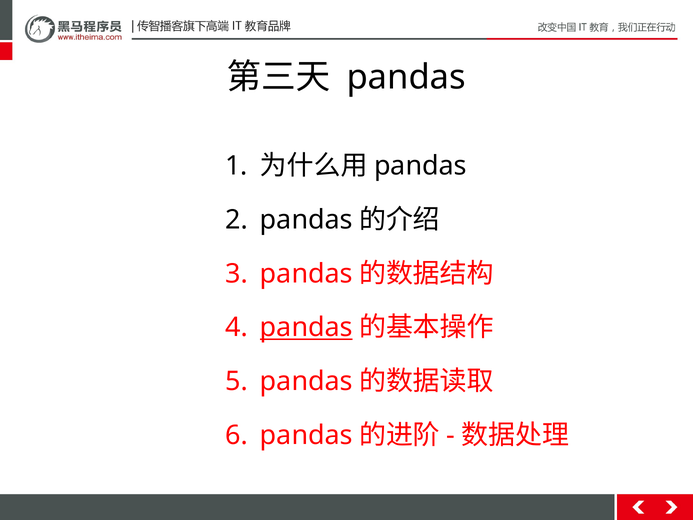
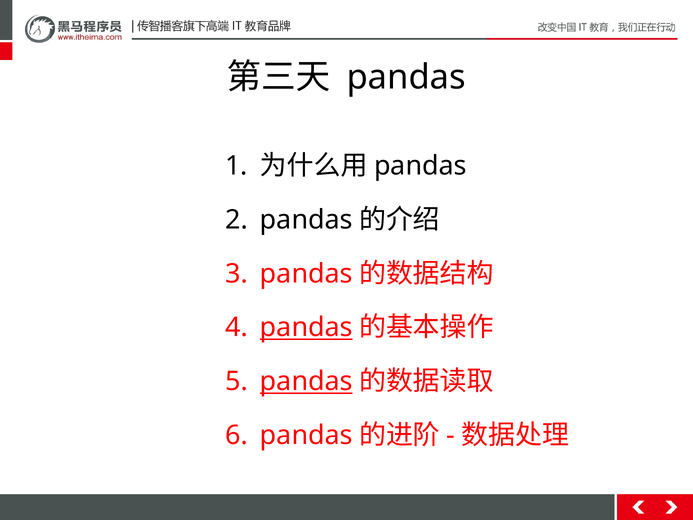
pandas at (306, 381) underline: none -> present
